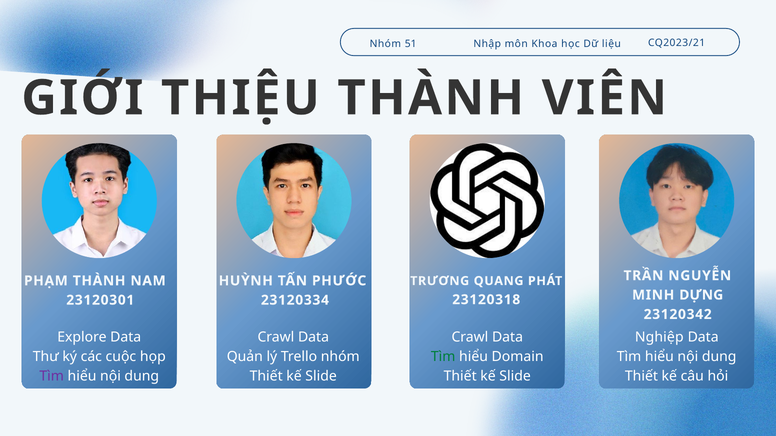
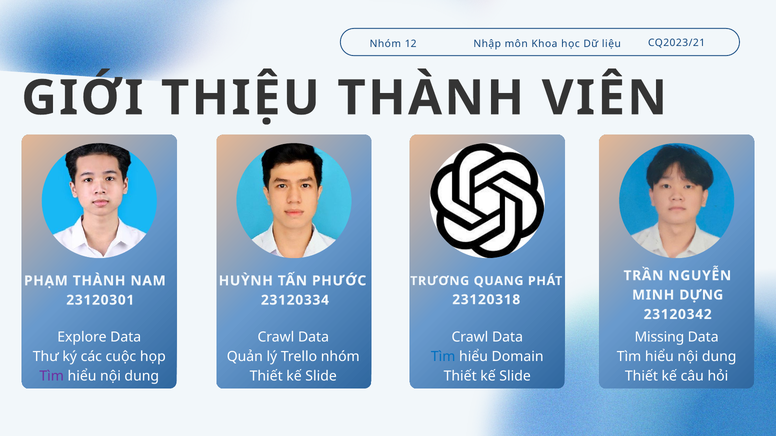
51: 51 -> 12
Nghiệp: Nghiệp -> Missing
Tìm at (443, 357) colour: green -> blue
